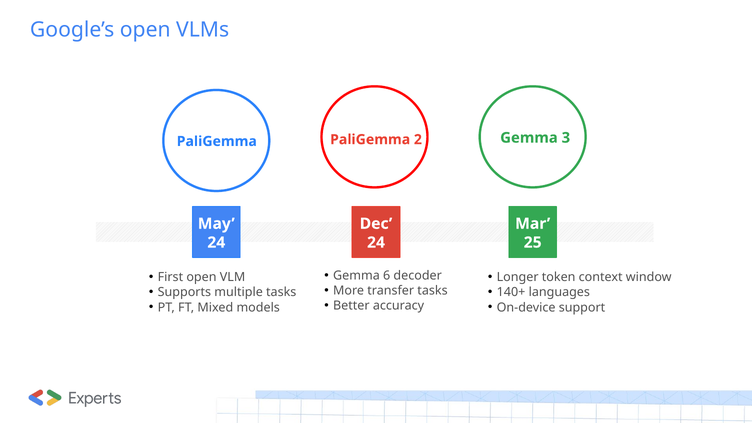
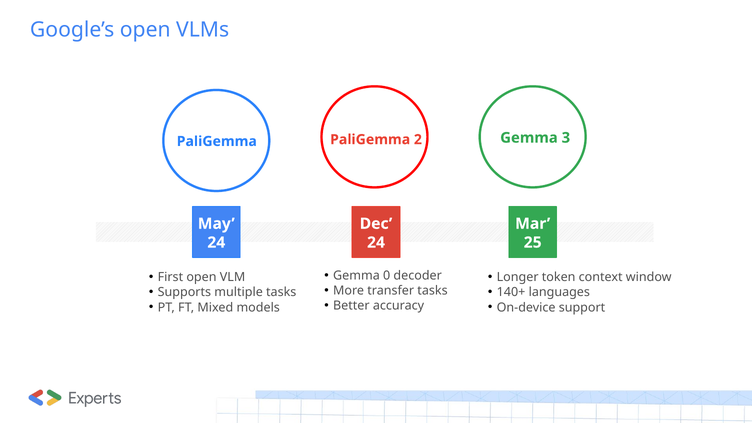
6: 6 -> 0
